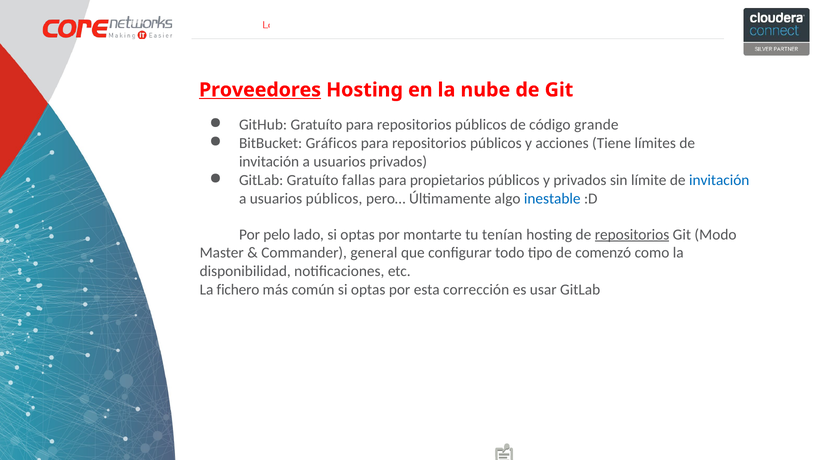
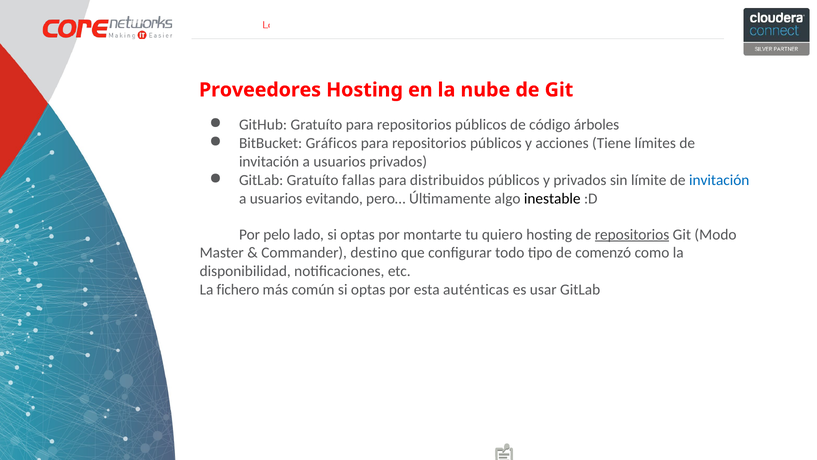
Proveedores underline: present -> none
grande: grande -> árboles
propietarios: propietarios -> distribuidos
usuarios públicos: públicos -> evitando
inestable colour: blue -> black
tenían: tenían -> quiero
general: general -> destino
corrección: corrección -> auténticas
